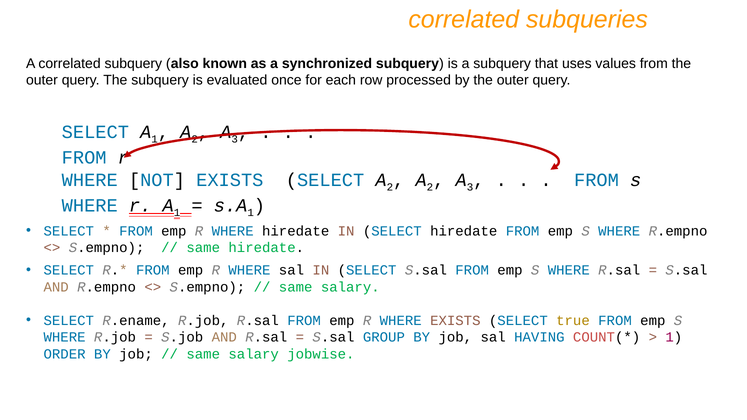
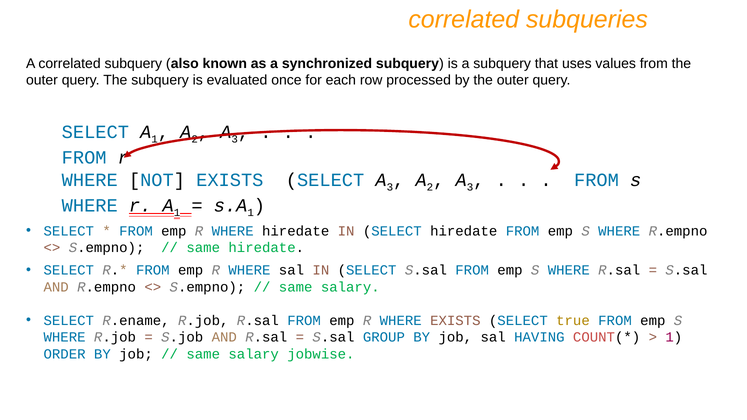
SELECT A 2: 2 -> 3
